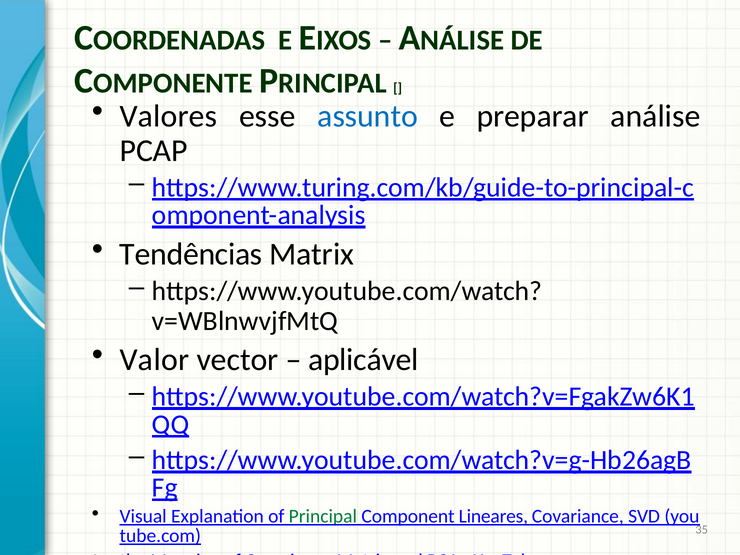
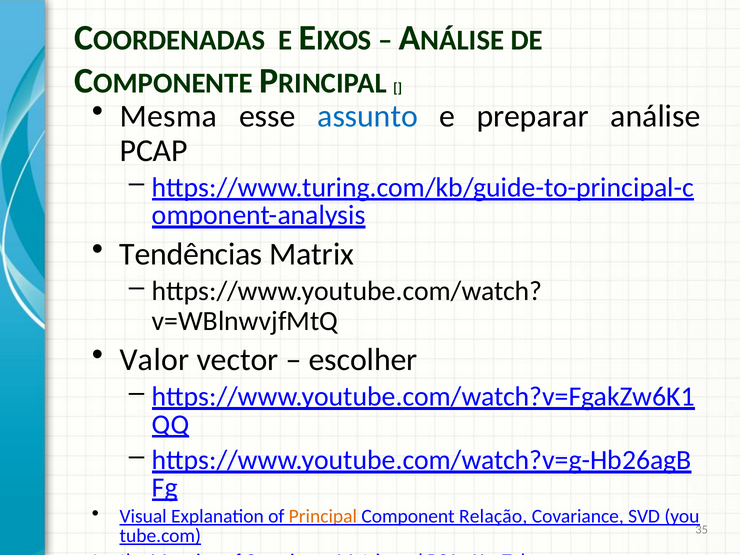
Valores: Valores -> Mesma
aplicável: aplicável -> escolher
Principal colour: green -> orange
Lineares: Lineares -> Relação
